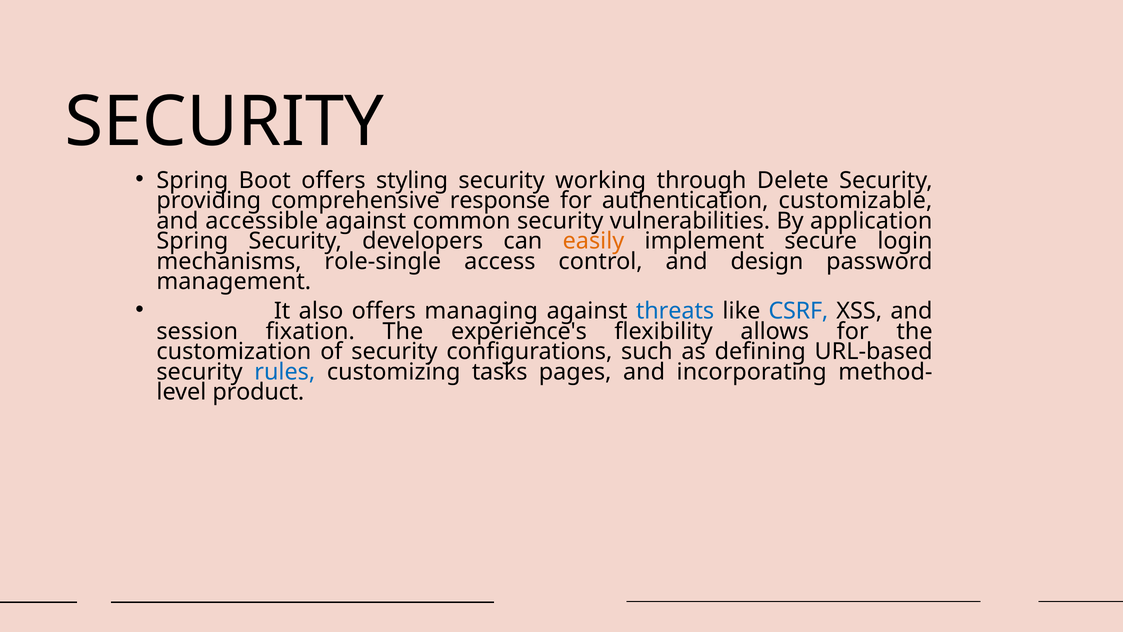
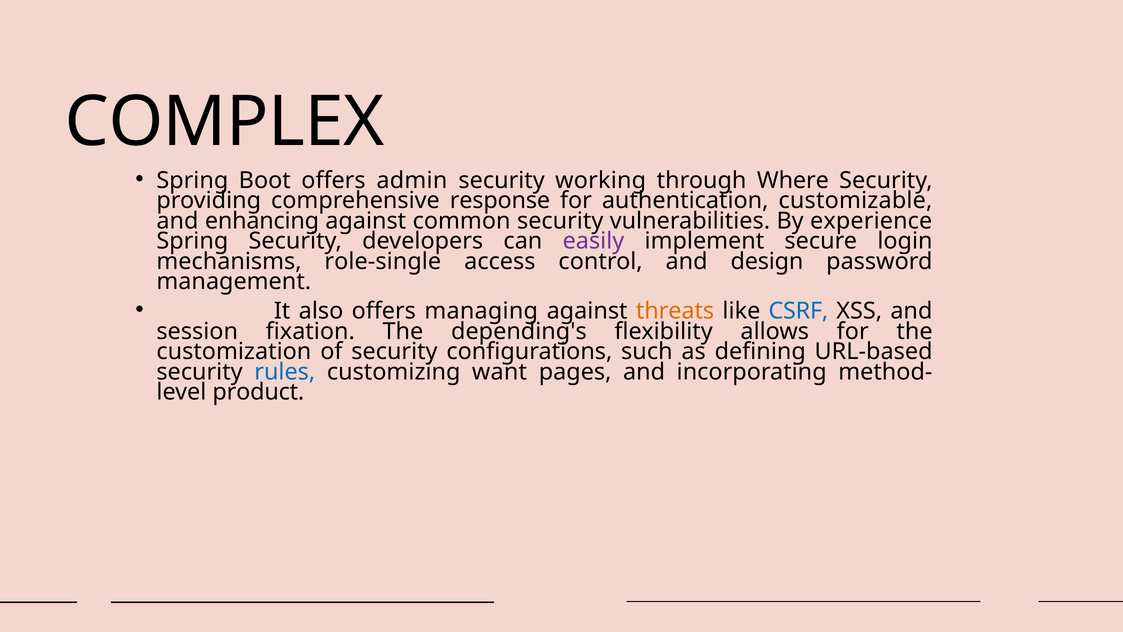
SECURITY at (224, 122): SECURITY -> COMPLEX
styling: styling -> admin
Delete: Delete -> Where
accessible: accessible -> enhancing
application: application -> experience
easily colour: orange -> purple
threats colour: blue -> orange
experience's: experience's -> depending's
tasks: tasks -> want
